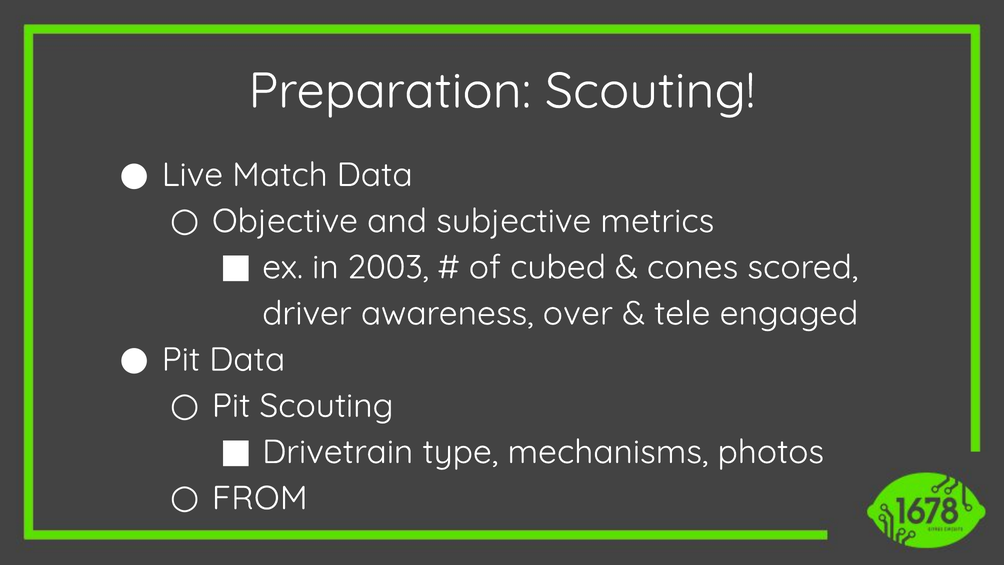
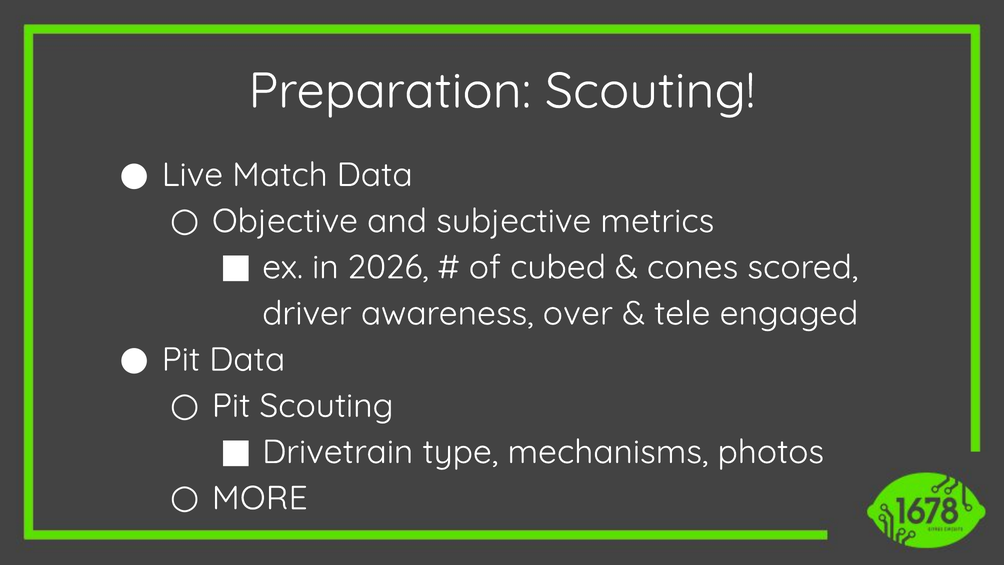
2003: 2003 -> 2026
FROM: FROM -> MORE
